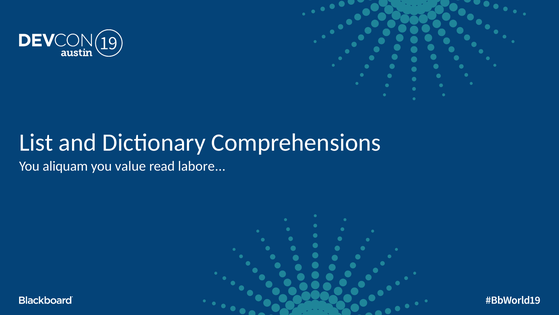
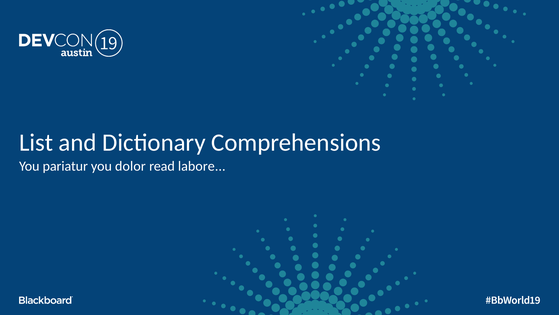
aliquam: aliquam -> pariatur
value: value -> dolor
